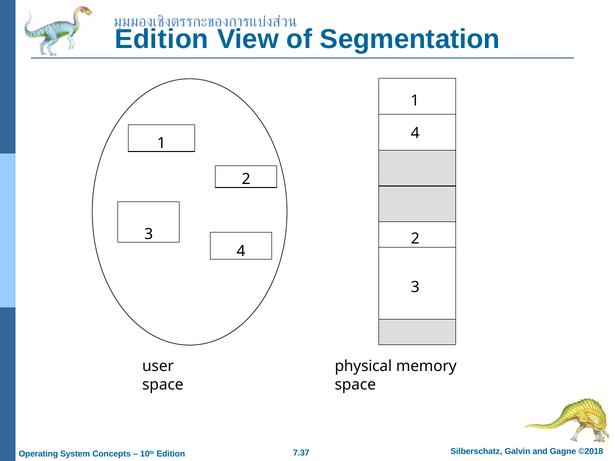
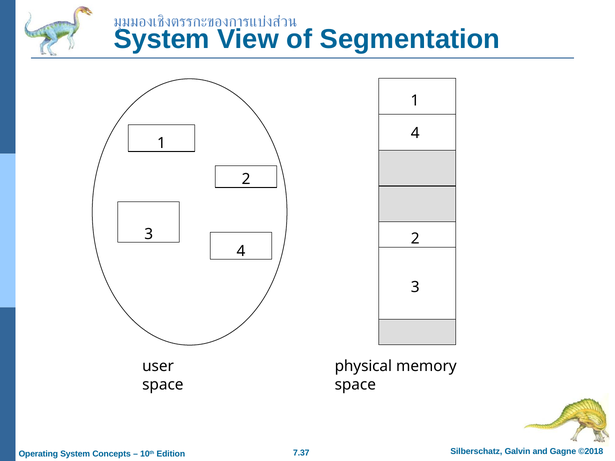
Edition at (162, 39): Edition -> System
